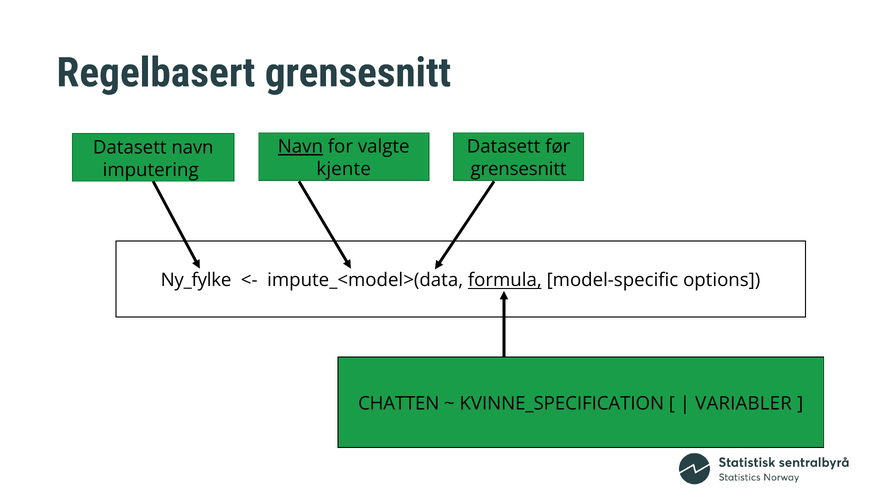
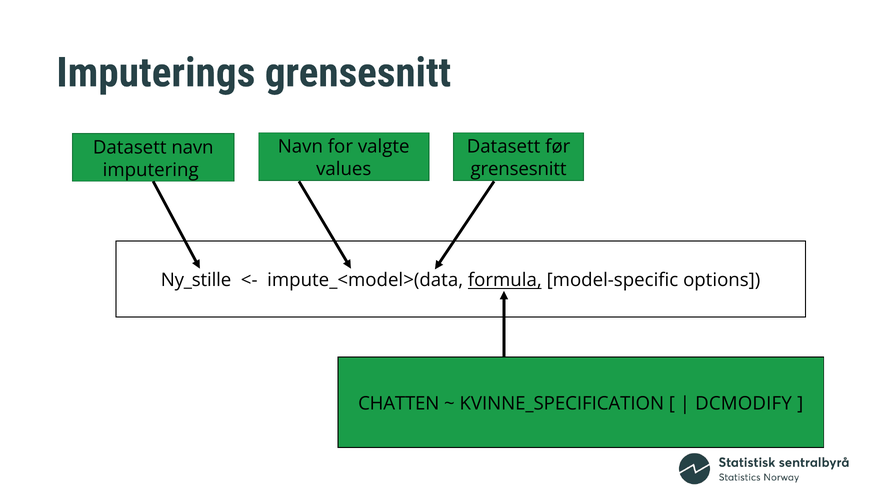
Regelbasert: Regelbasert -> Imputerings
Navn at (300, 147) underline: present -> none
kjente: kjente -> values
Ny_fylke: Ny_fylke -> Ny_stille
VARIABLER: VARIABLER -> DCMODIFY
